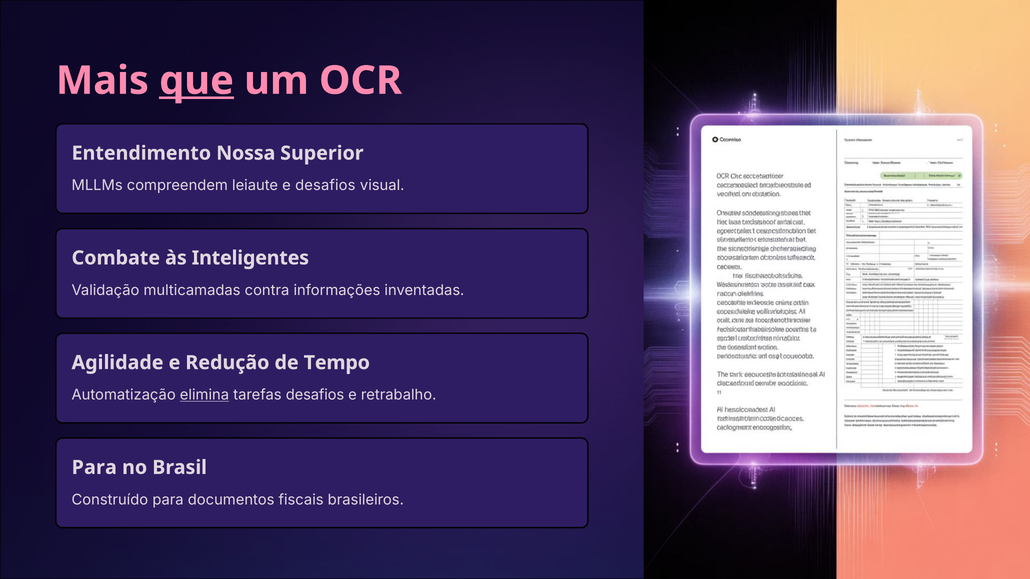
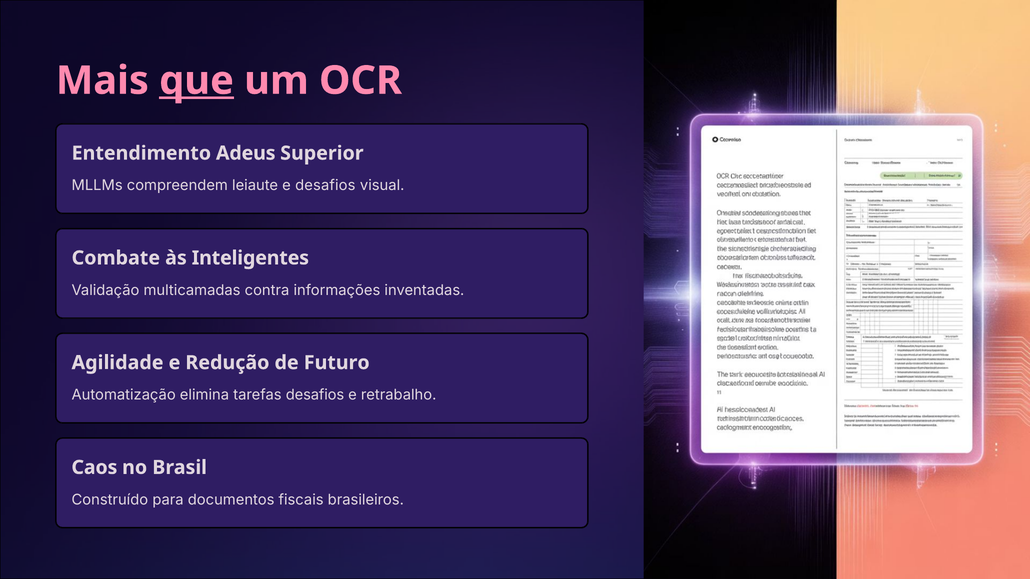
Nossa: Nossa -> Adeus
Tempo: Tempo -> Futuro
elimina underline: present -> none
Para at (94, 468): Para -> Caos
